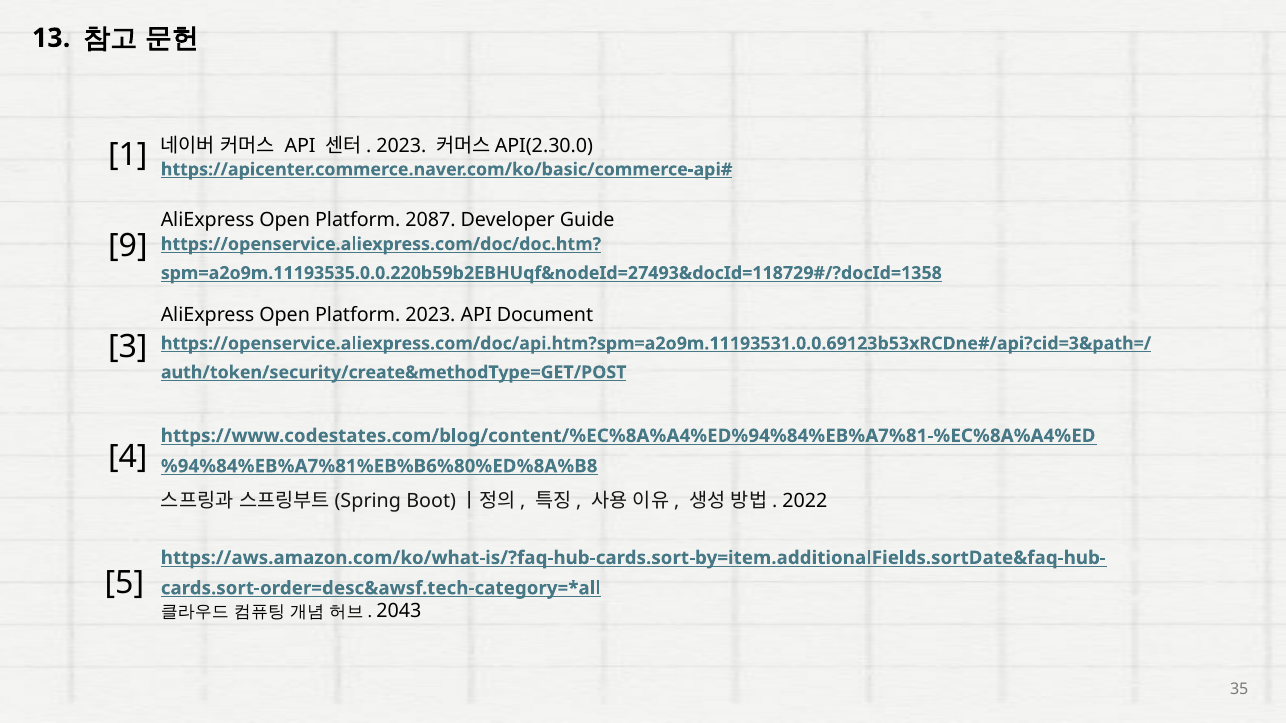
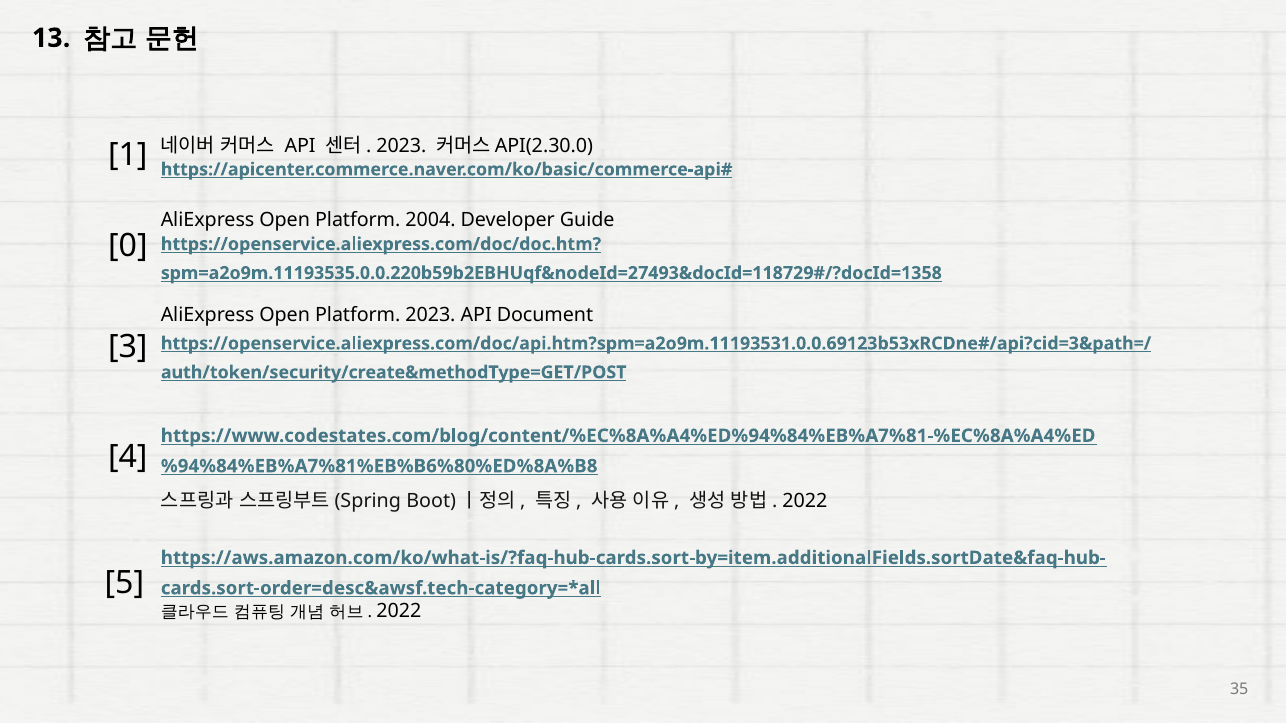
2087: 2087 -> 2004
9: 9 -> 0
2043 at (399, 611): 2043 -> 2022
